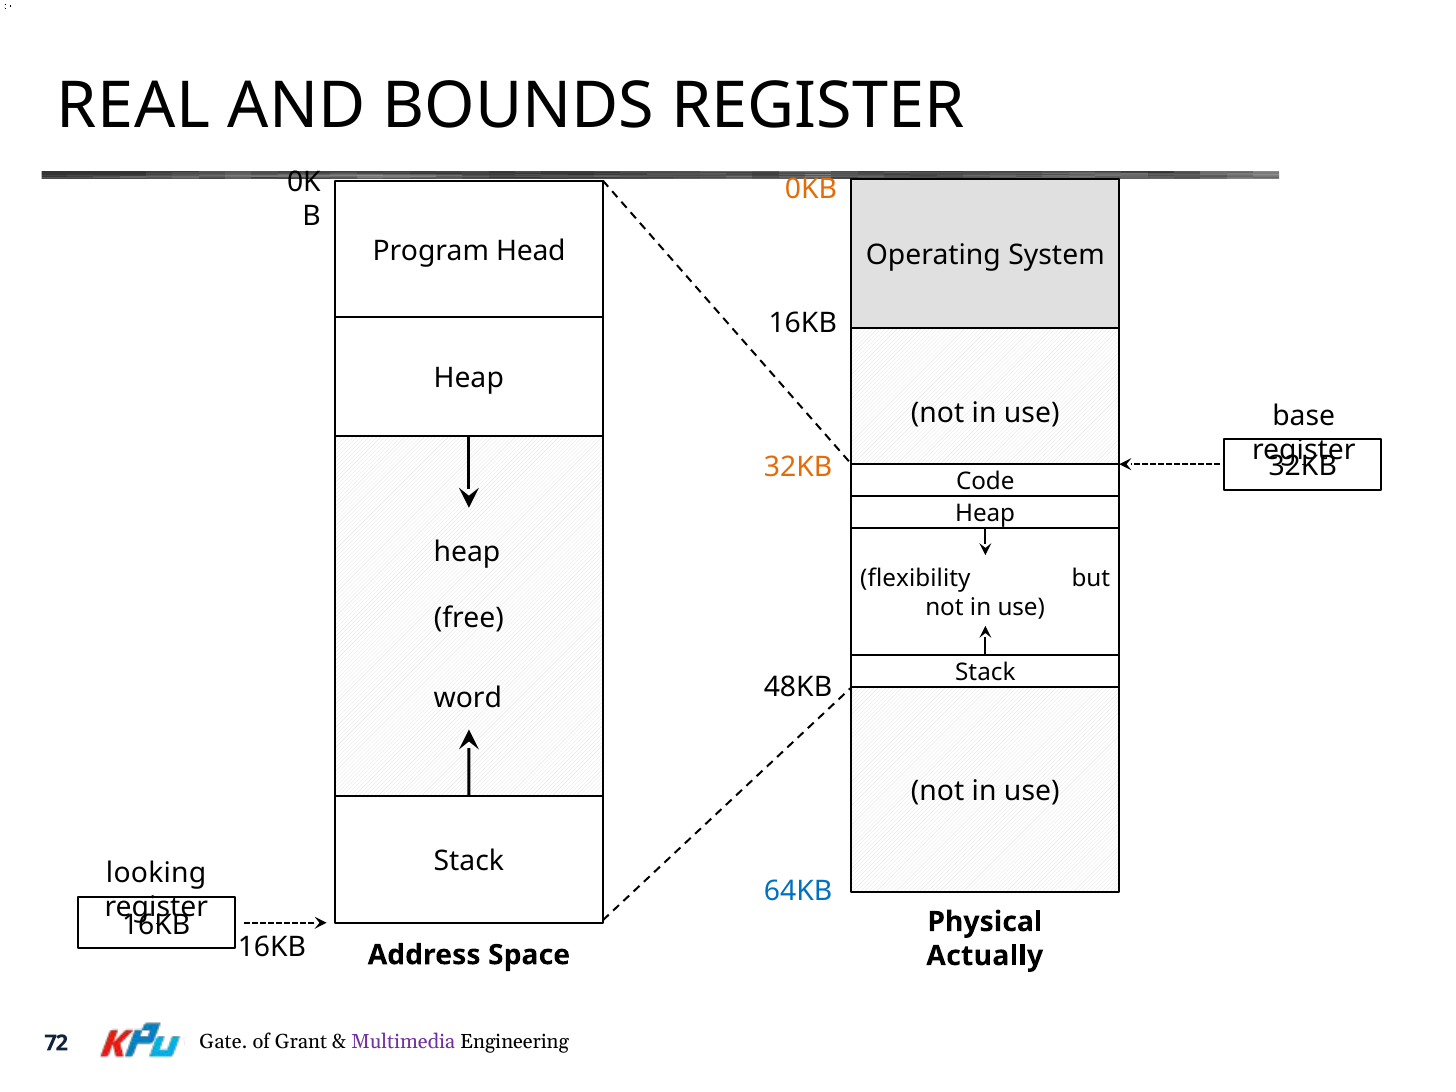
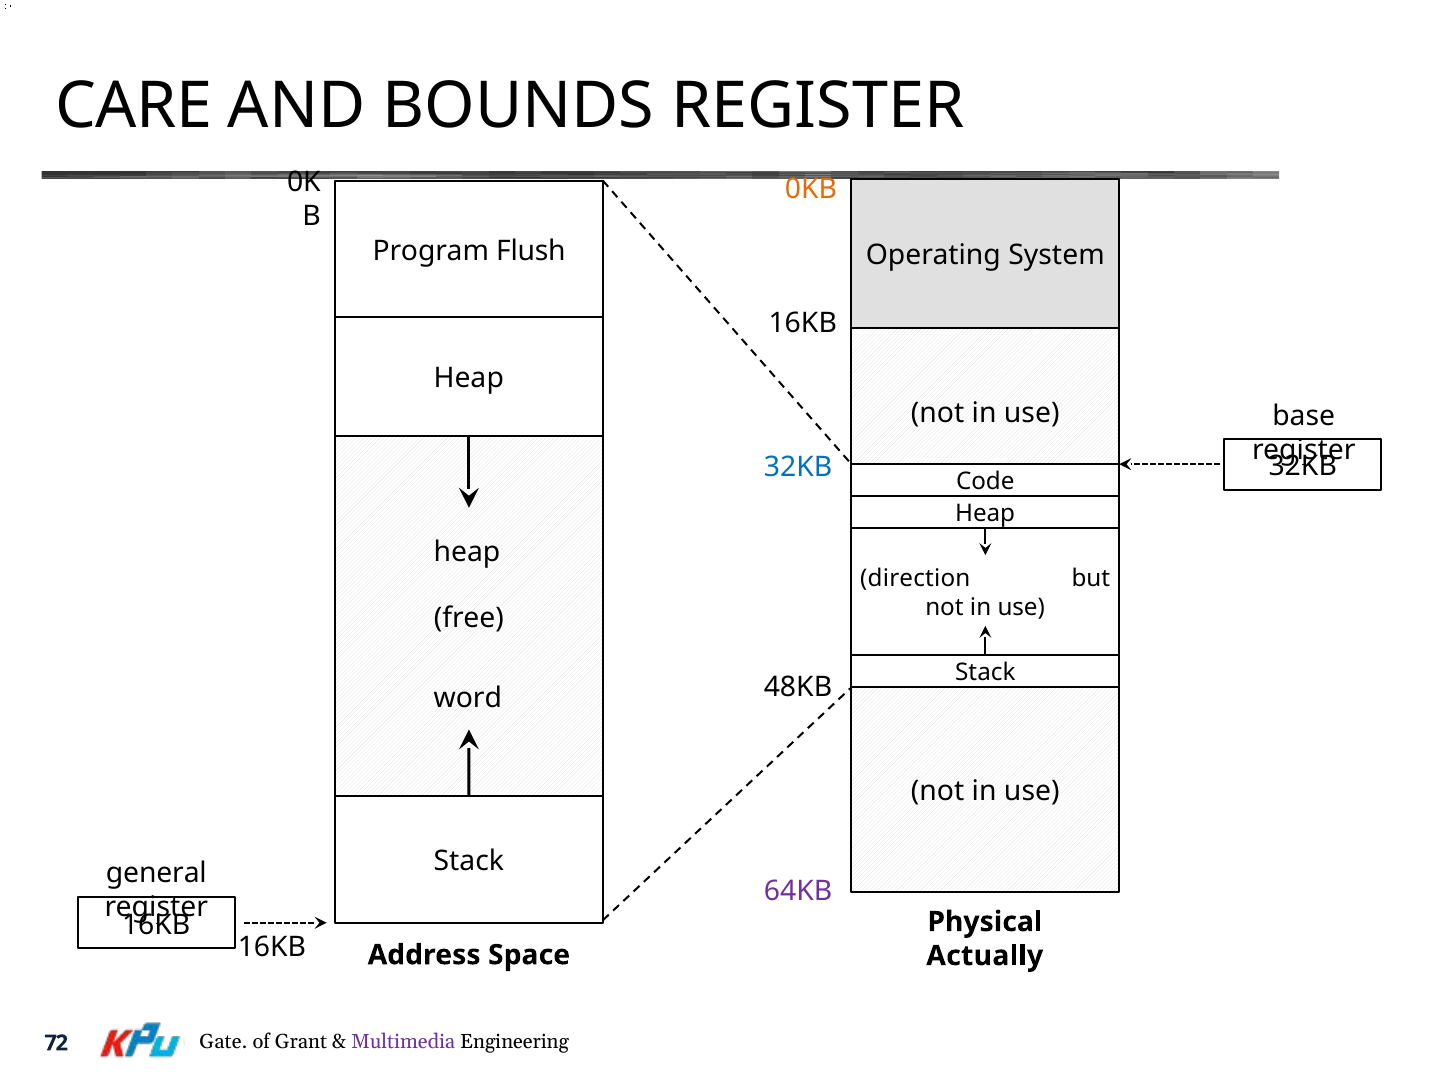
REAL: REAL -> CARE
Head: Head -> Flush
32KB at (798, 467) colour: orange -> blue
flexibility: flexibility -> direction
looking: looking -> general
64KB colour: blue -> purple
